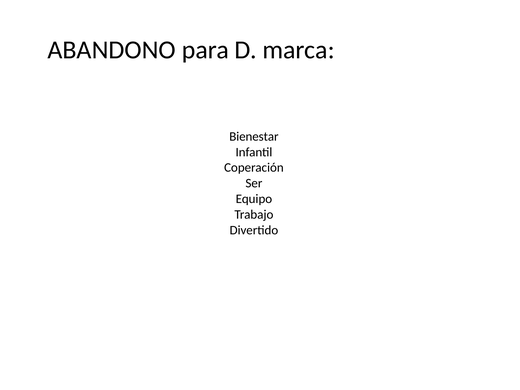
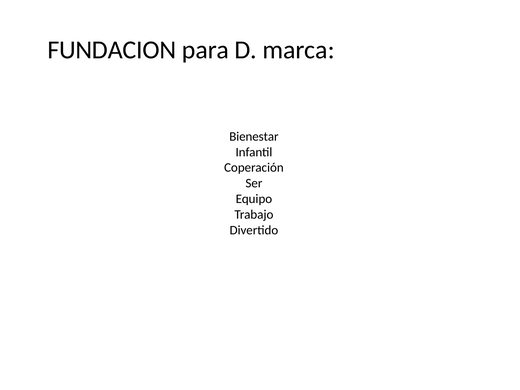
ABANDONO: ABANDONO -> FUNDACION
